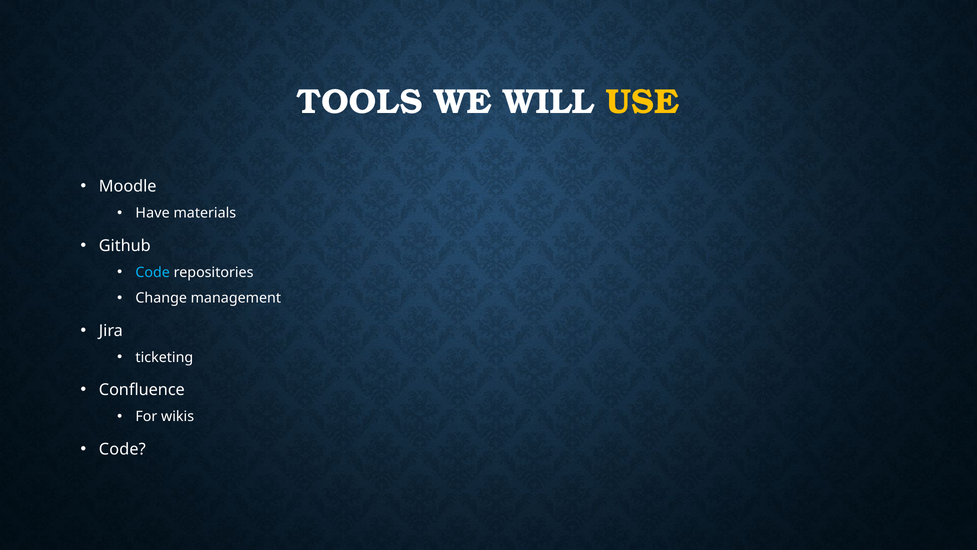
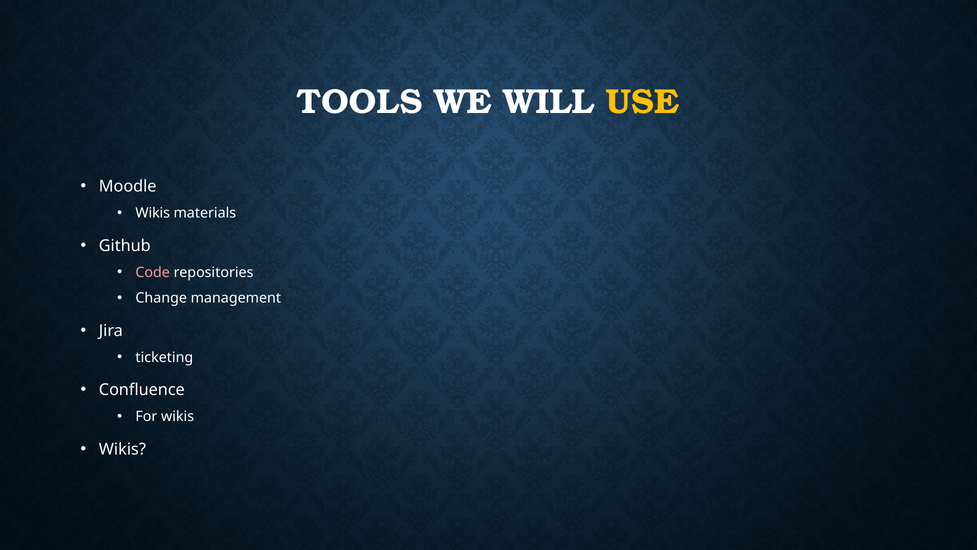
Have at (153, 213): Have -> Wikis
Code at (153, 272) colour: light blue -> pink
Code at (122, 449): Code -> Wikis
